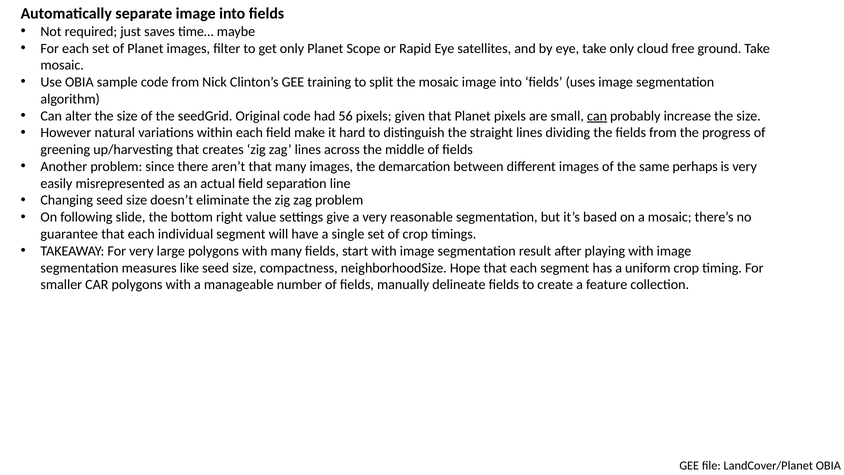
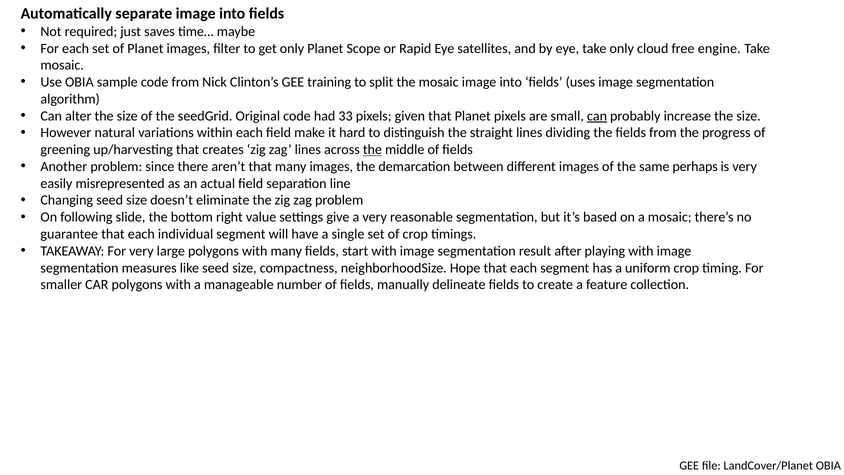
ground: ground -> engine
56: 56 -> 33
the at (372, 150) underline: none -> present
